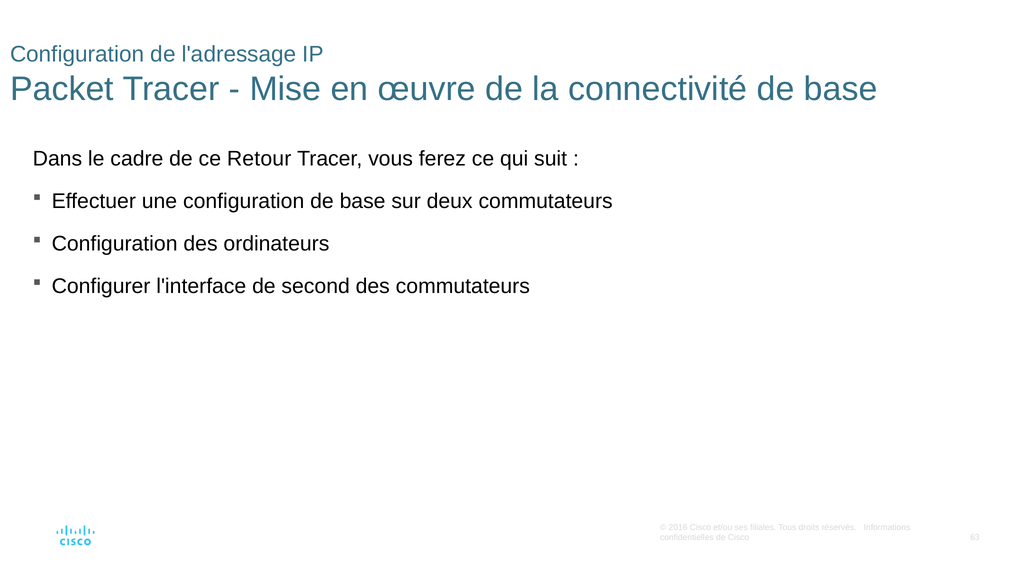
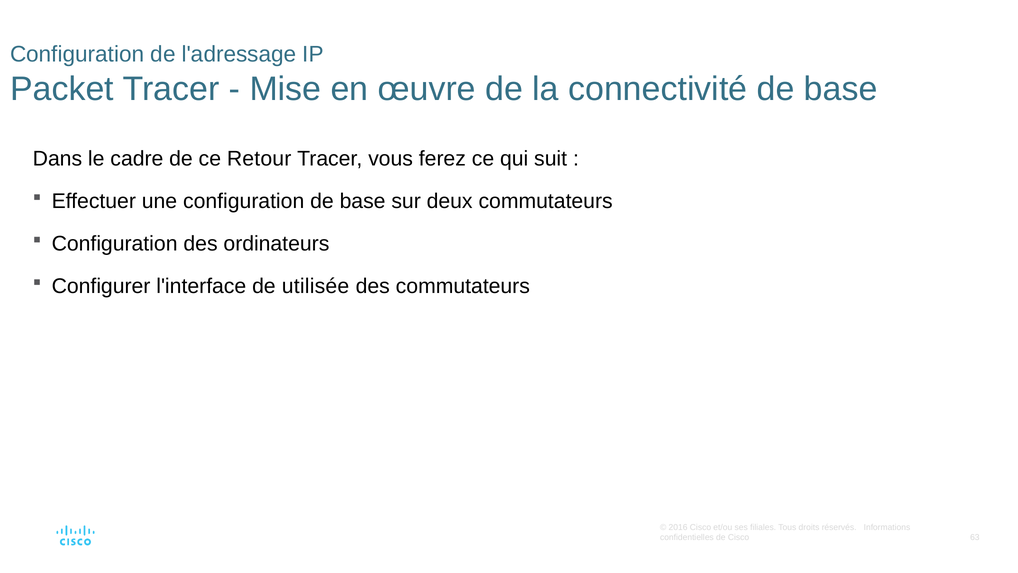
second: second -> utilisée
